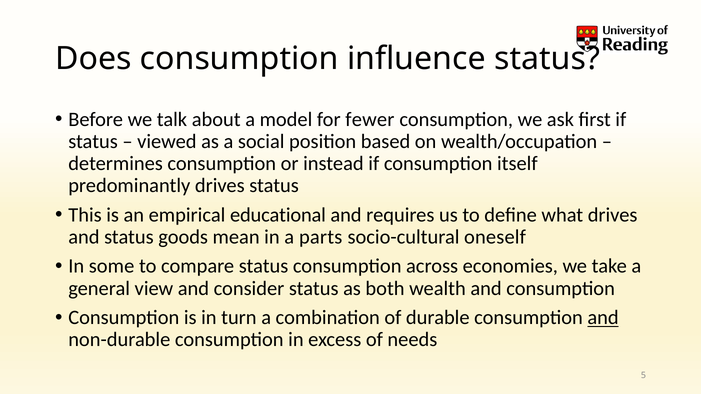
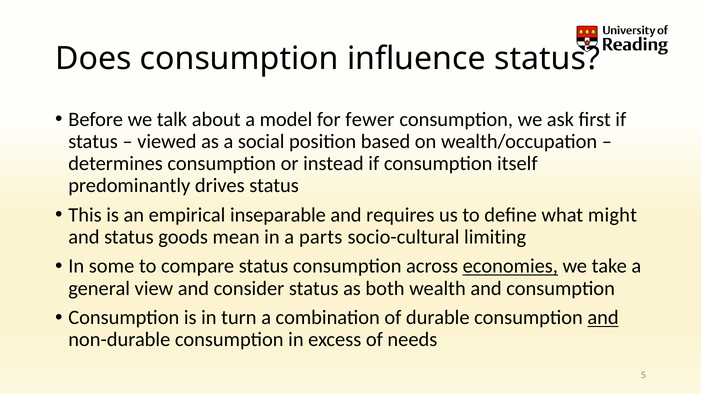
educational: educational -> inseparable
what drives: drives -> might
oneself: oneself -> limiting
economies underline: none -> present
